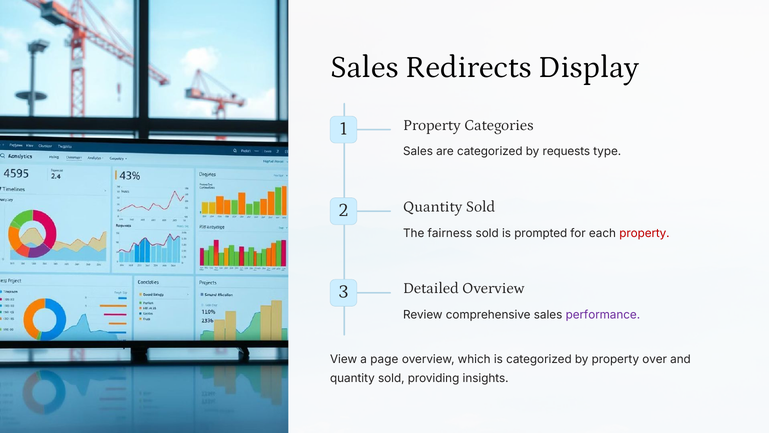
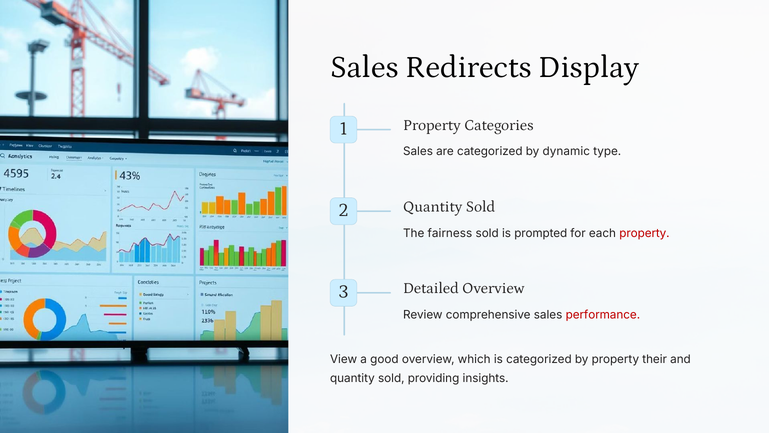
requests: requests -> dynamic
performance colour: purple -> red
page: page -> good
over: over -> their
